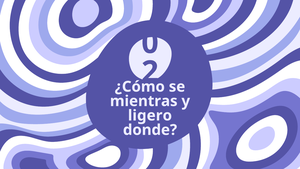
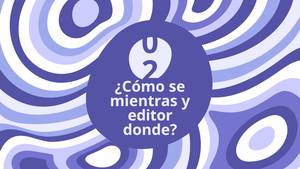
ligero: ligero -> editor
